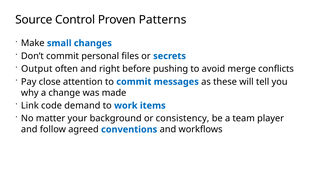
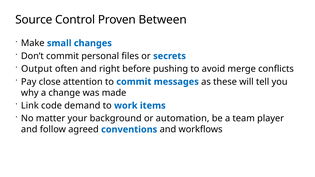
Patterns: Patterns -> Between
consistency: consistency -> automation
